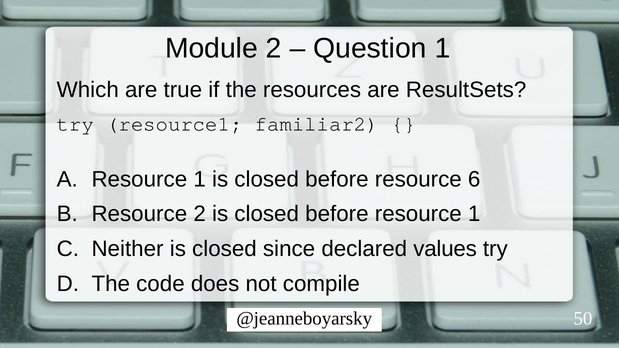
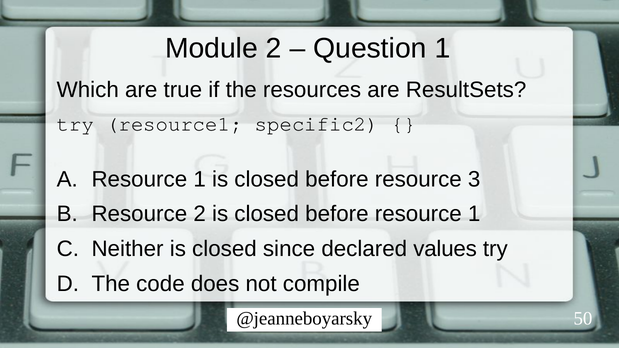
familiar2: familiar2 -> specific2
6: 6 -> 3
